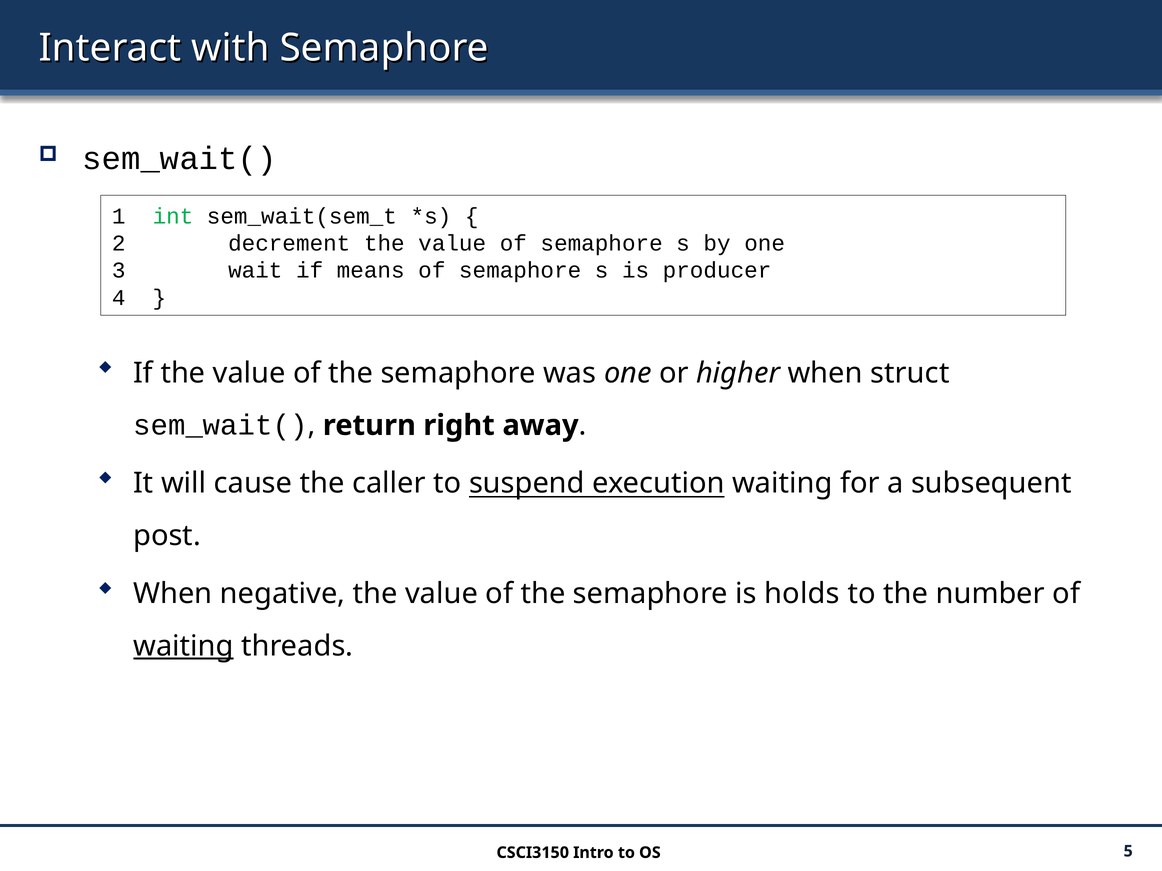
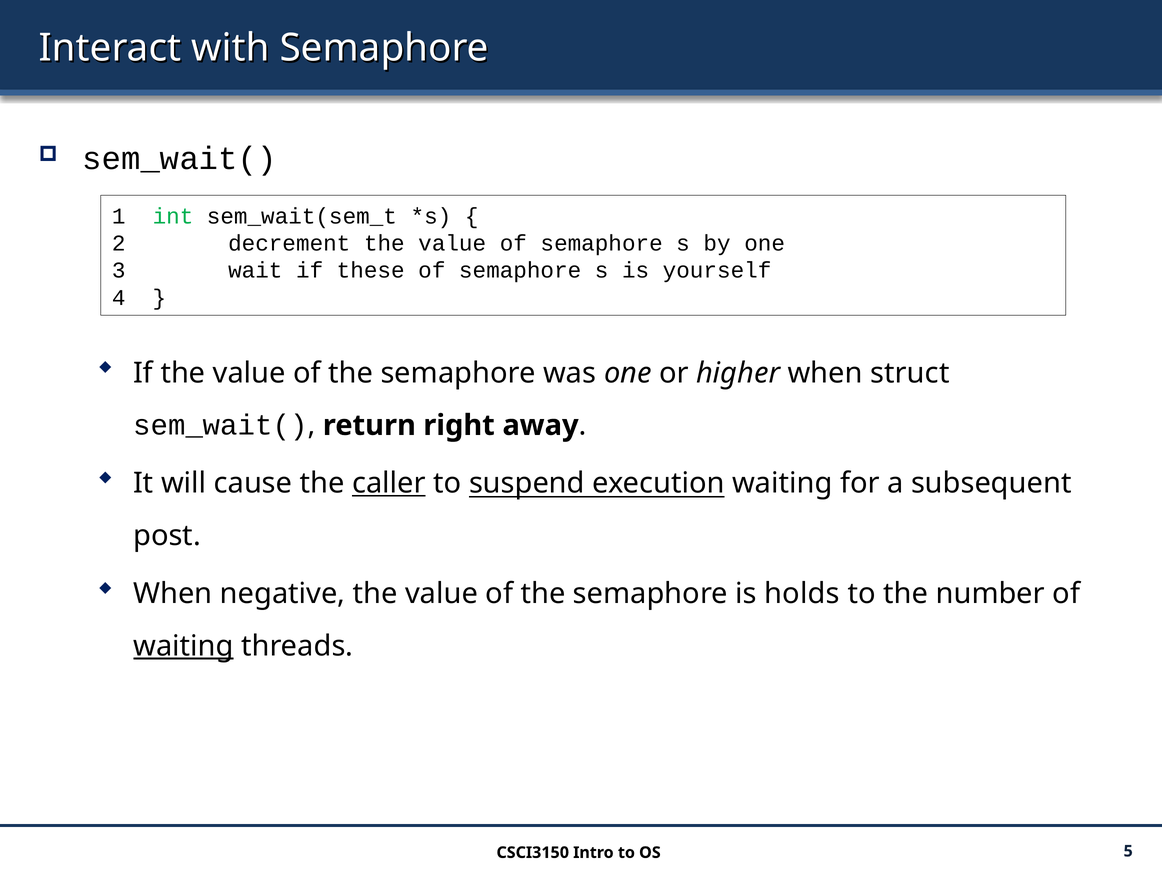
means: means -> these
producer: producer -> yourself
caller underline: none -> present
